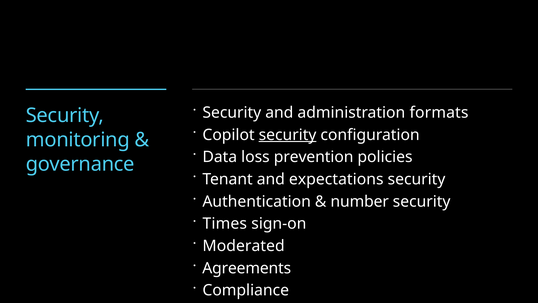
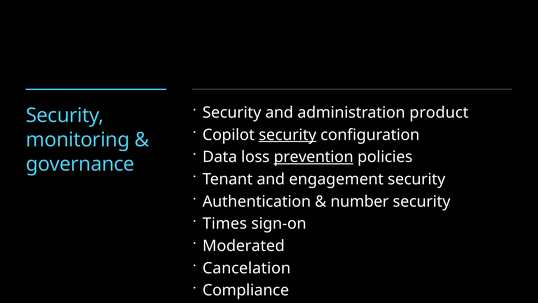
formats: formats -> product
prevention underline: none -> present
expectations: expectations -> engagement
Agreements: Agreements -> Cancelation
